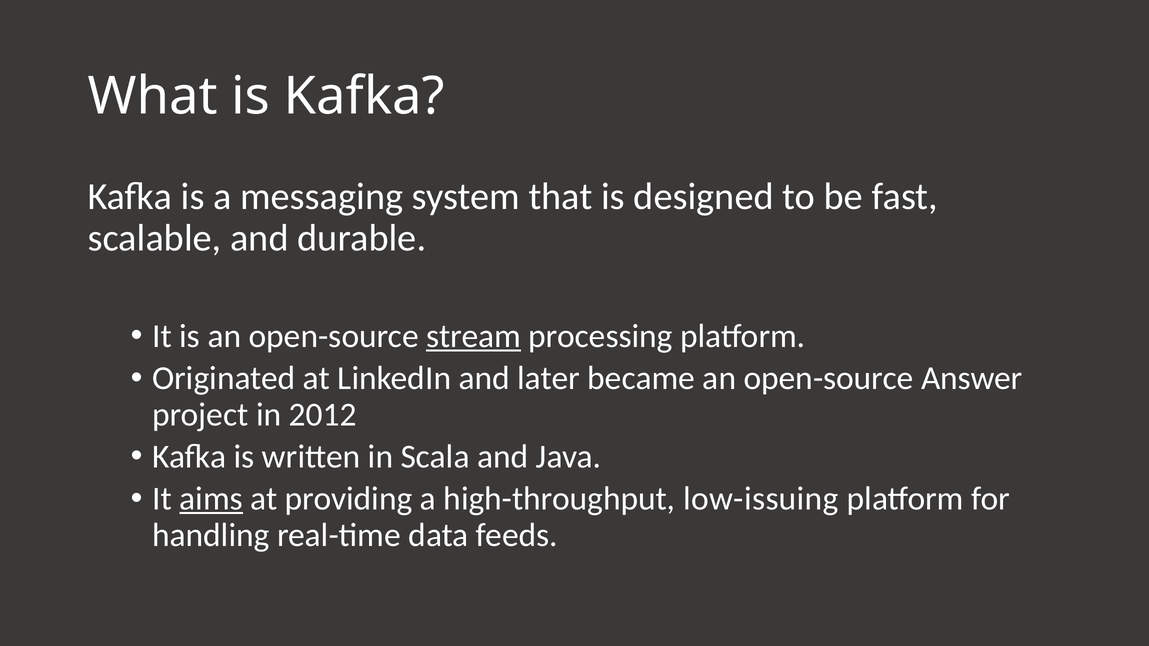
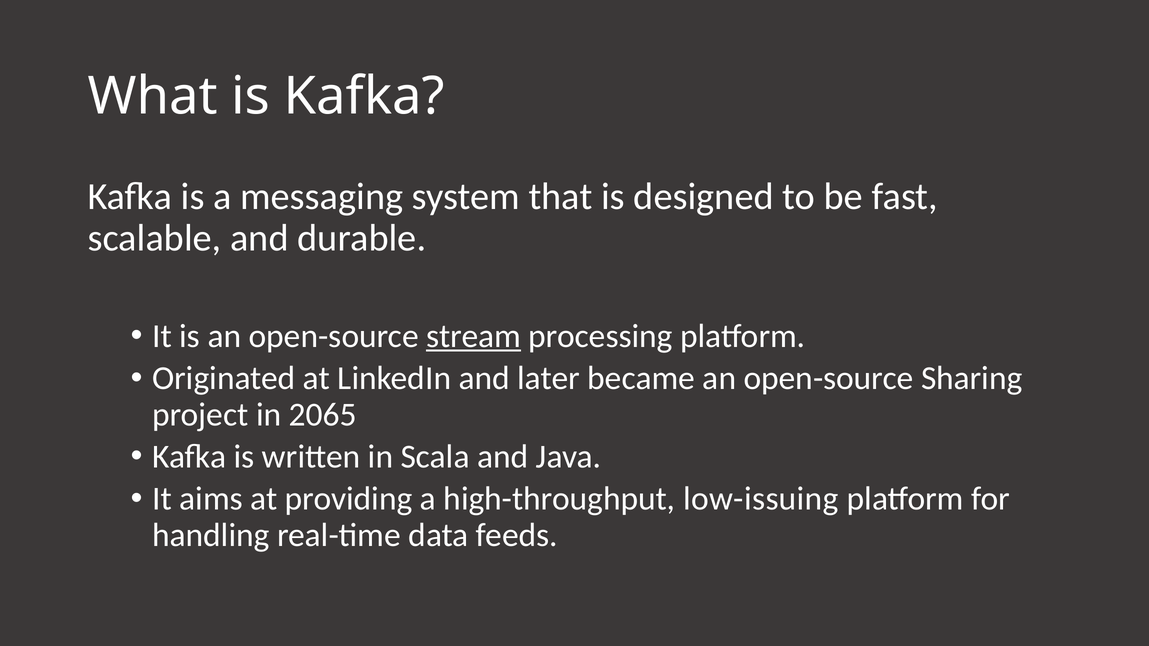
Answer: Answer -> Sharing
2012: 2012 -> 2065
aims underline: present -> none
